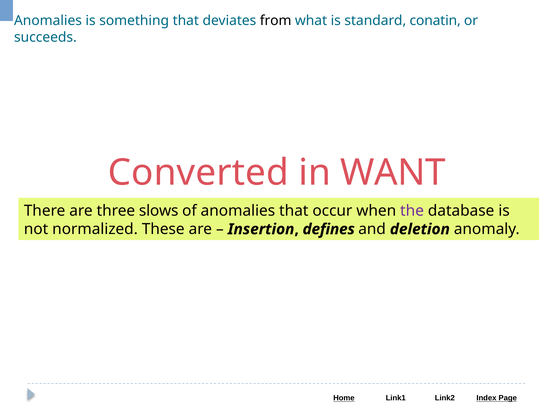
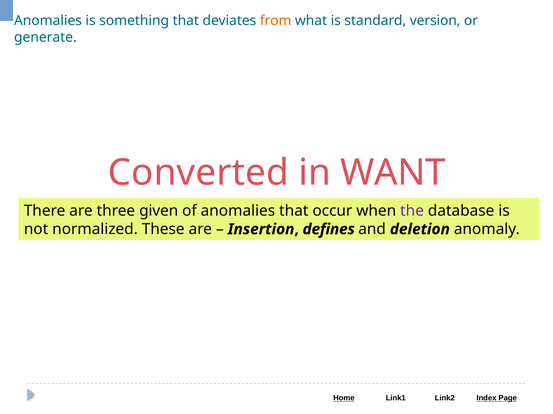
from colour: black -> orange
conatin: conatin -> version
succeeds: succeeds -> generate
slows: slows -> given
